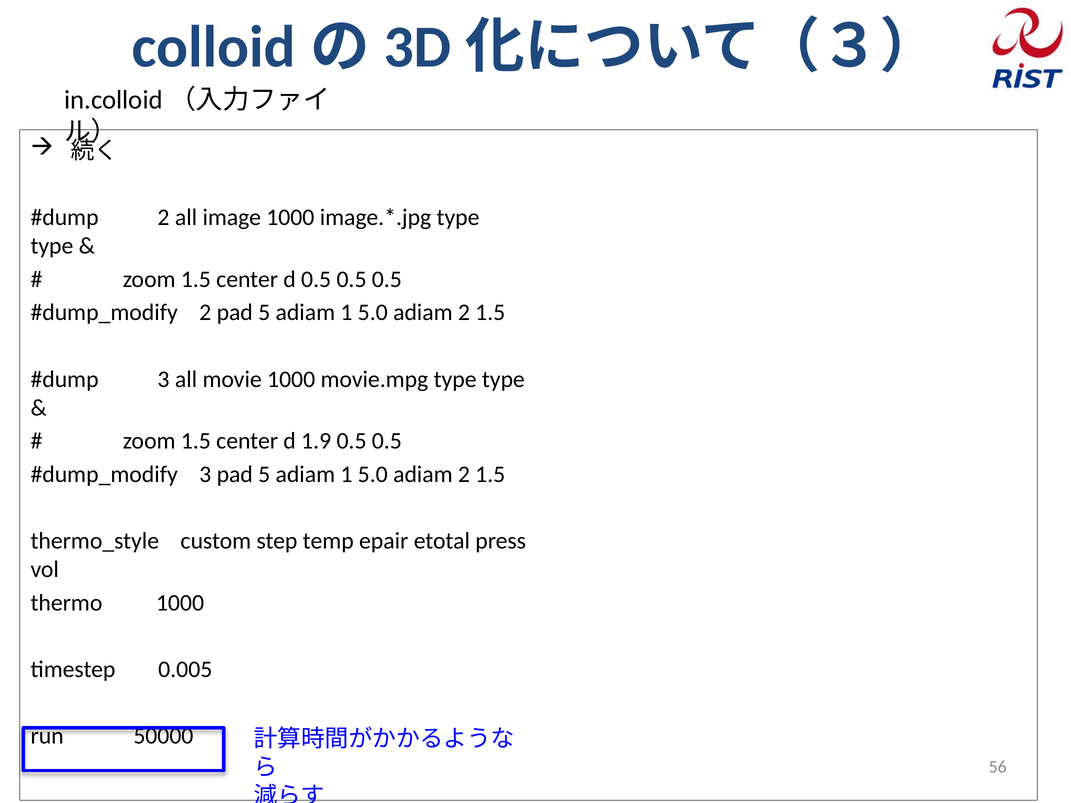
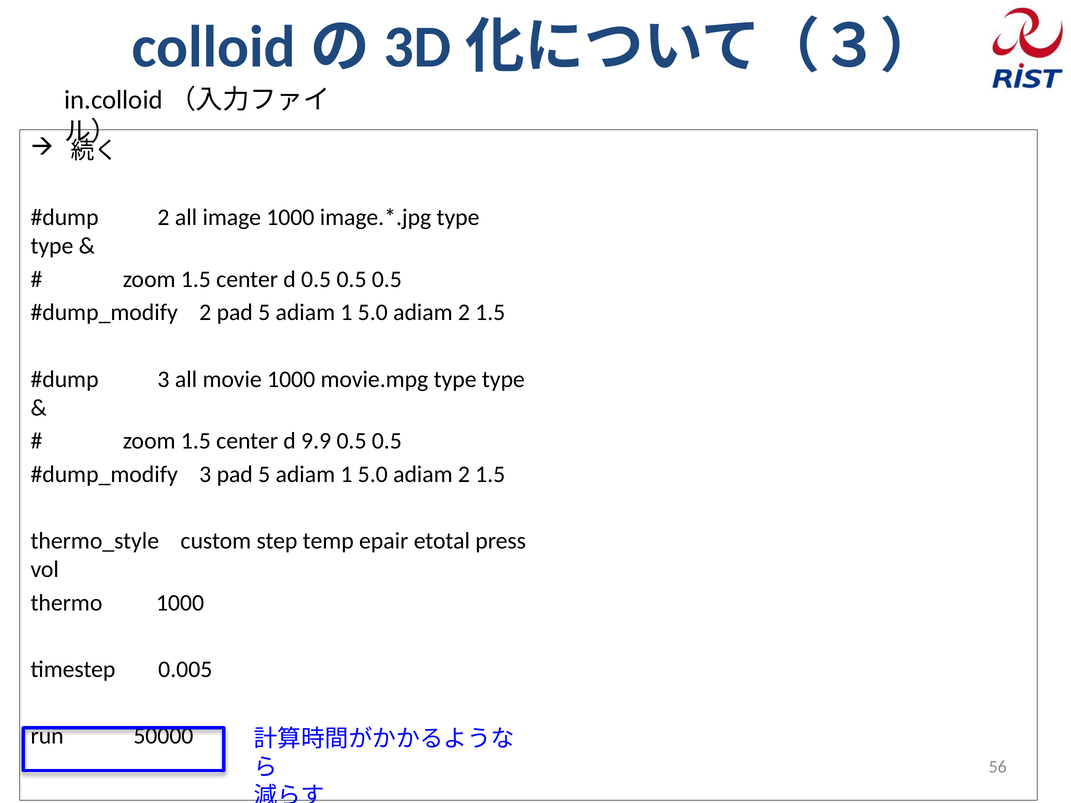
1.9: 1.9 -> 9.9
